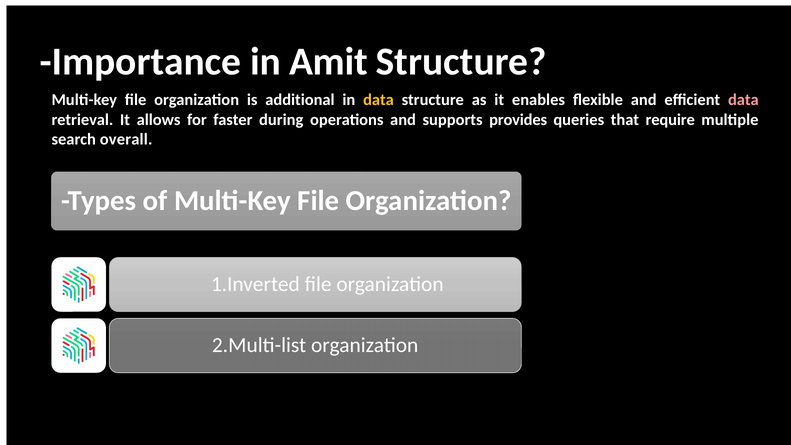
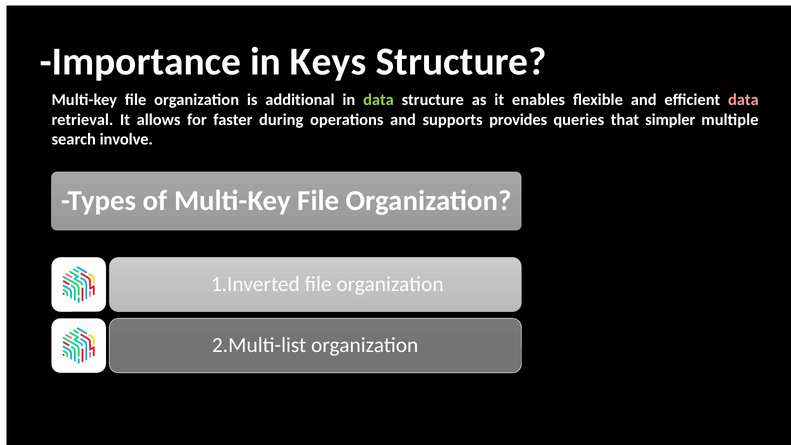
Amit: Amit -> Keys
data at (379, 100) colour: yellow -> light green
require: require -> simpler
overall: overall -> involve
